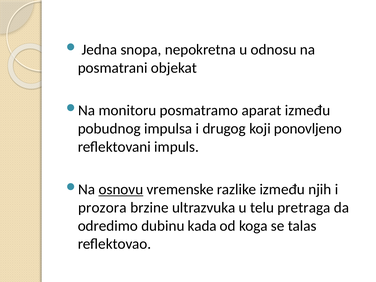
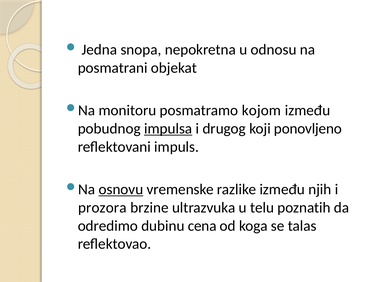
aparat: aparat -> kojom
impulsa underline: none -> present
pretraga: pretraga -> poznatih
kada: kada -> cena
